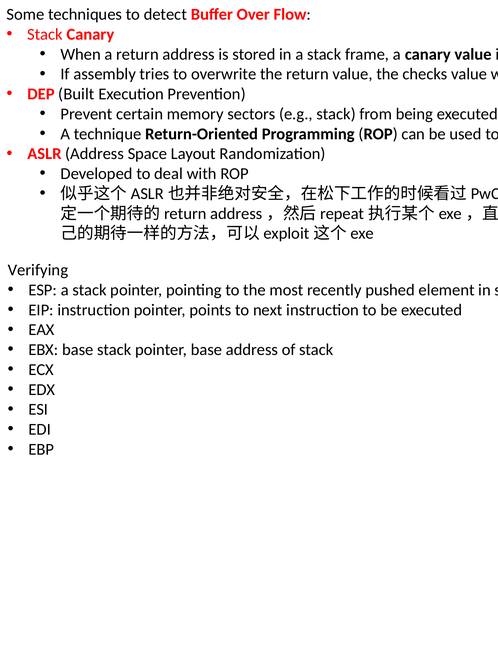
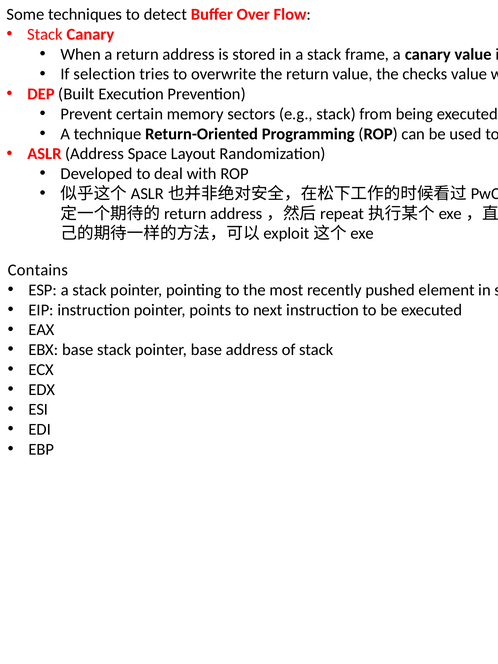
assembly: assembly -> selection
Verifying: Verifying -> Contains
